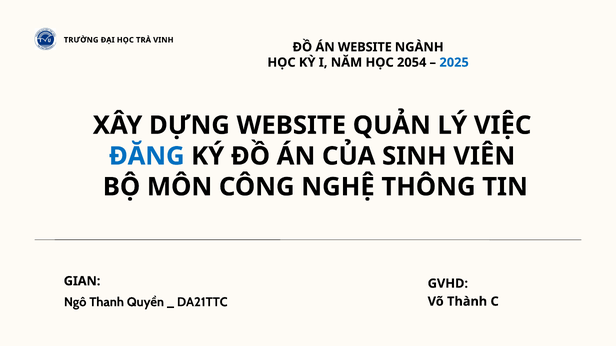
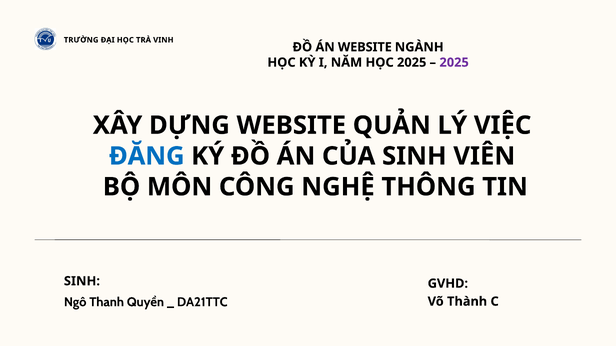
HỌC 2054: 2054 -> 2025
2025 at (454, 63) colour: blue -> purple
GIAN at (82, 281): GIAN -> SINH
